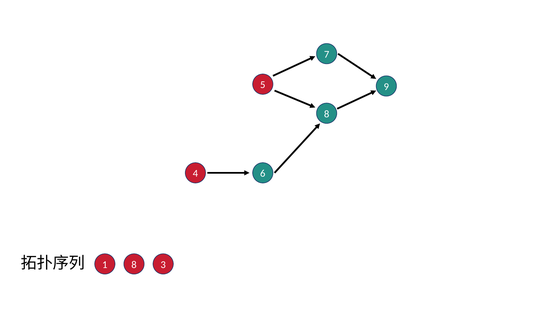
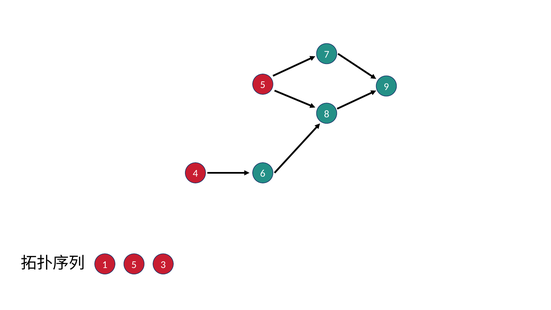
1 8: 8 -> 5
